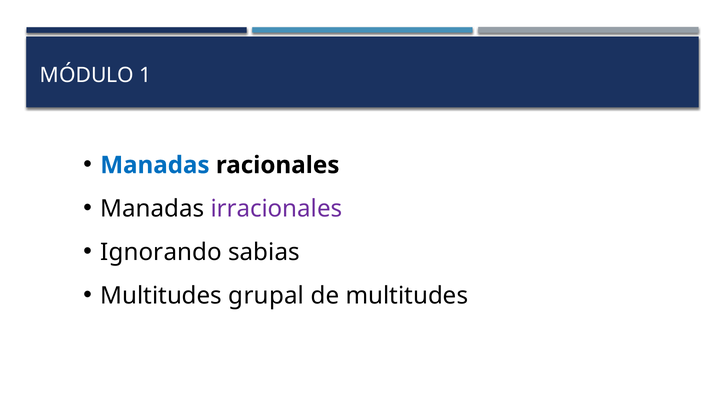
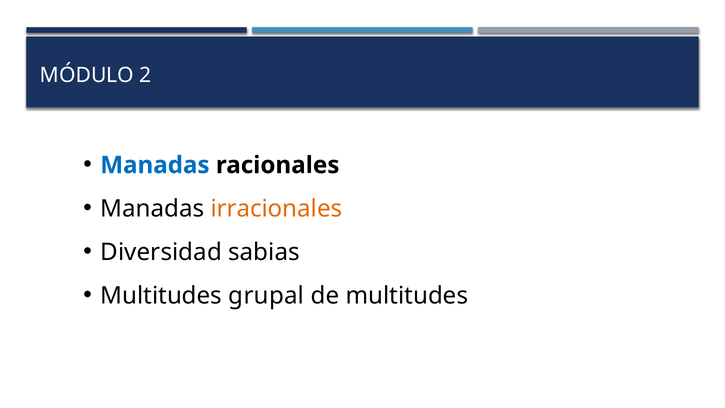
1: 1 -> 2
irracionales colour: purple -> orange
Ignorando: Ignorando -> Diversidad
